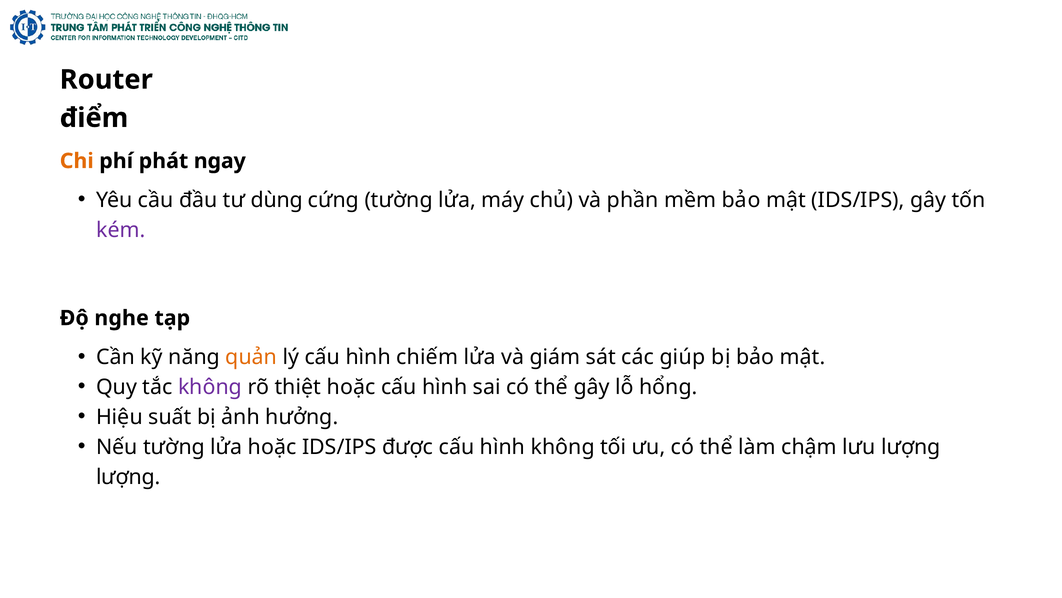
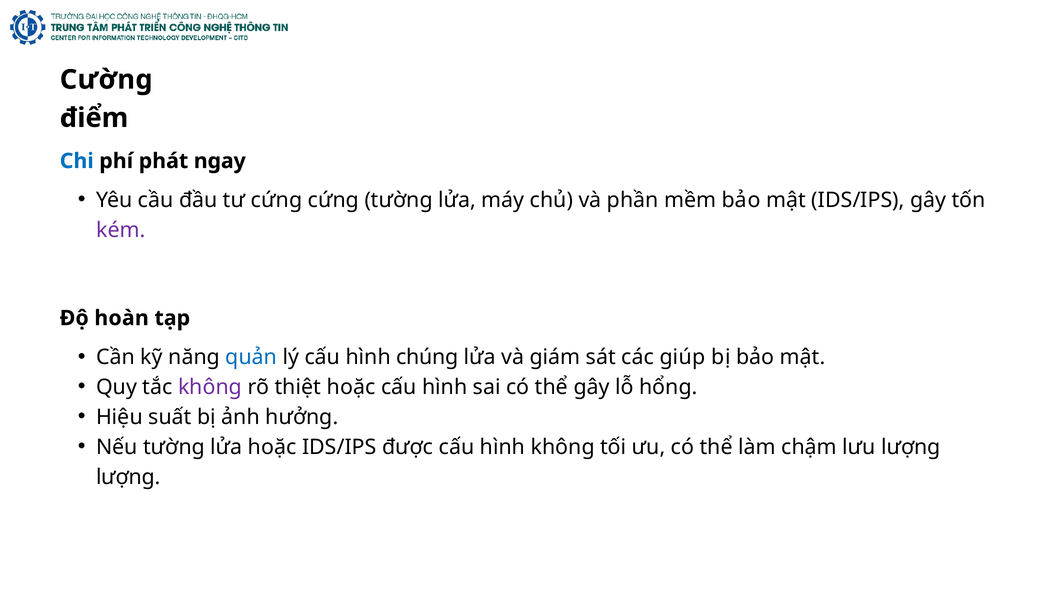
Router: Router -> Cường
Chi colour: orange -> blue
tư dùng: dùng -> cứng
nghe: nghe -> hoàn
quản colour: orange -> blue
chiếm: chiếm -> chúng
